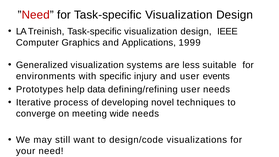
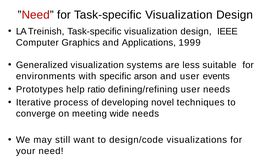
injury: injury -> arson
data: data -> ratio
